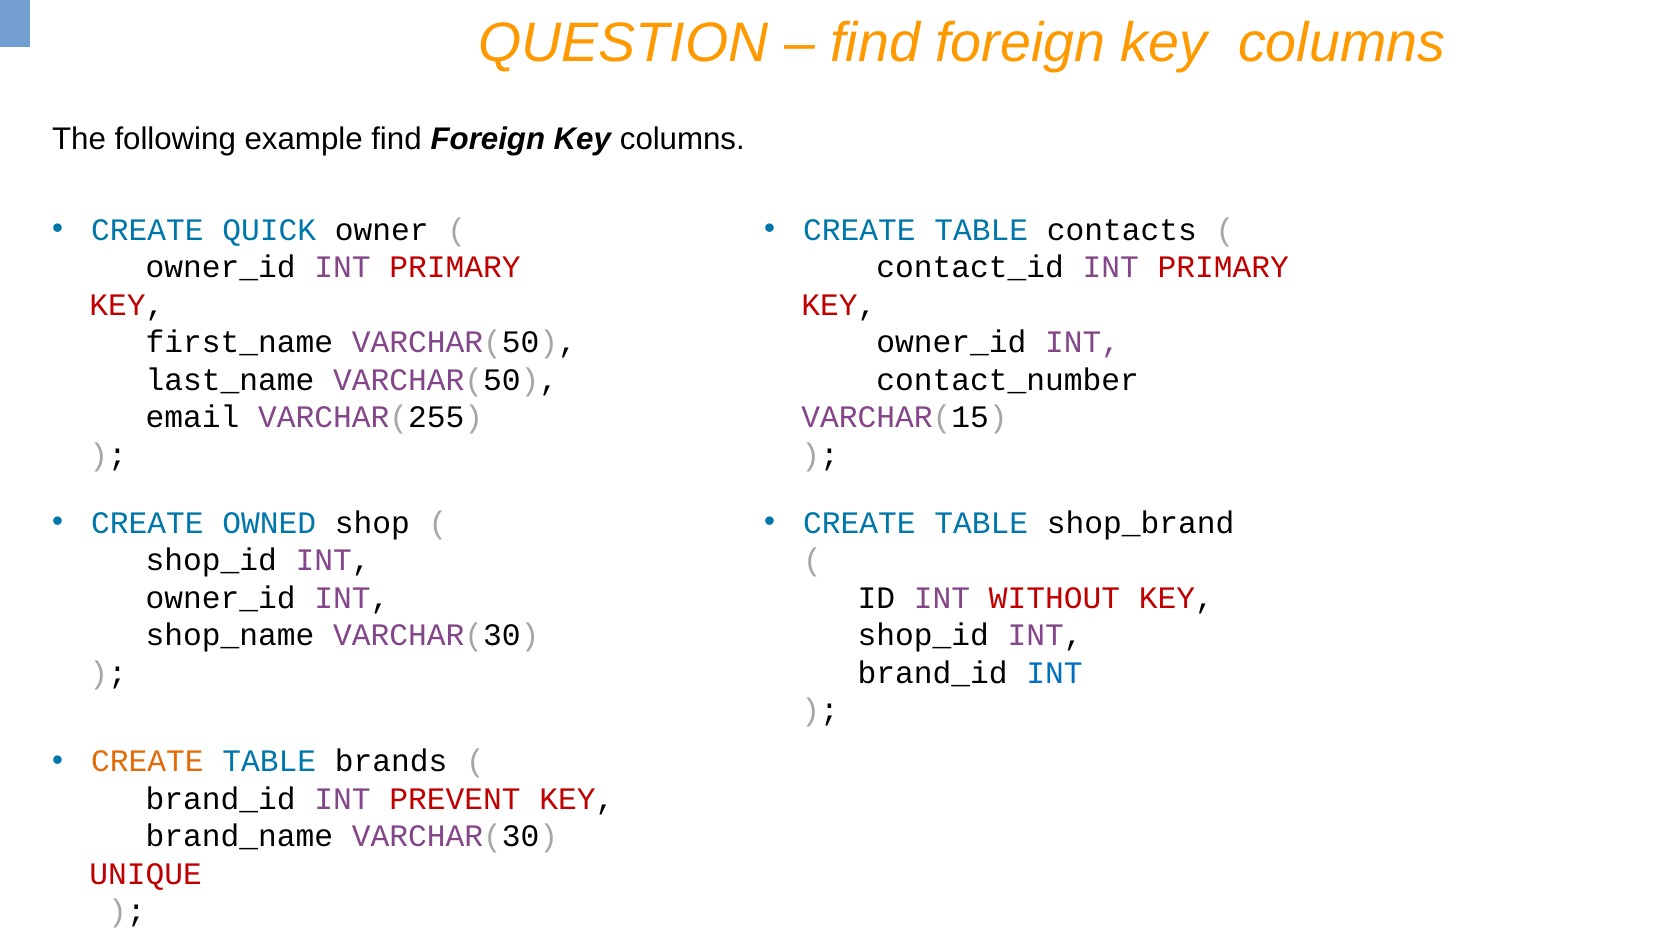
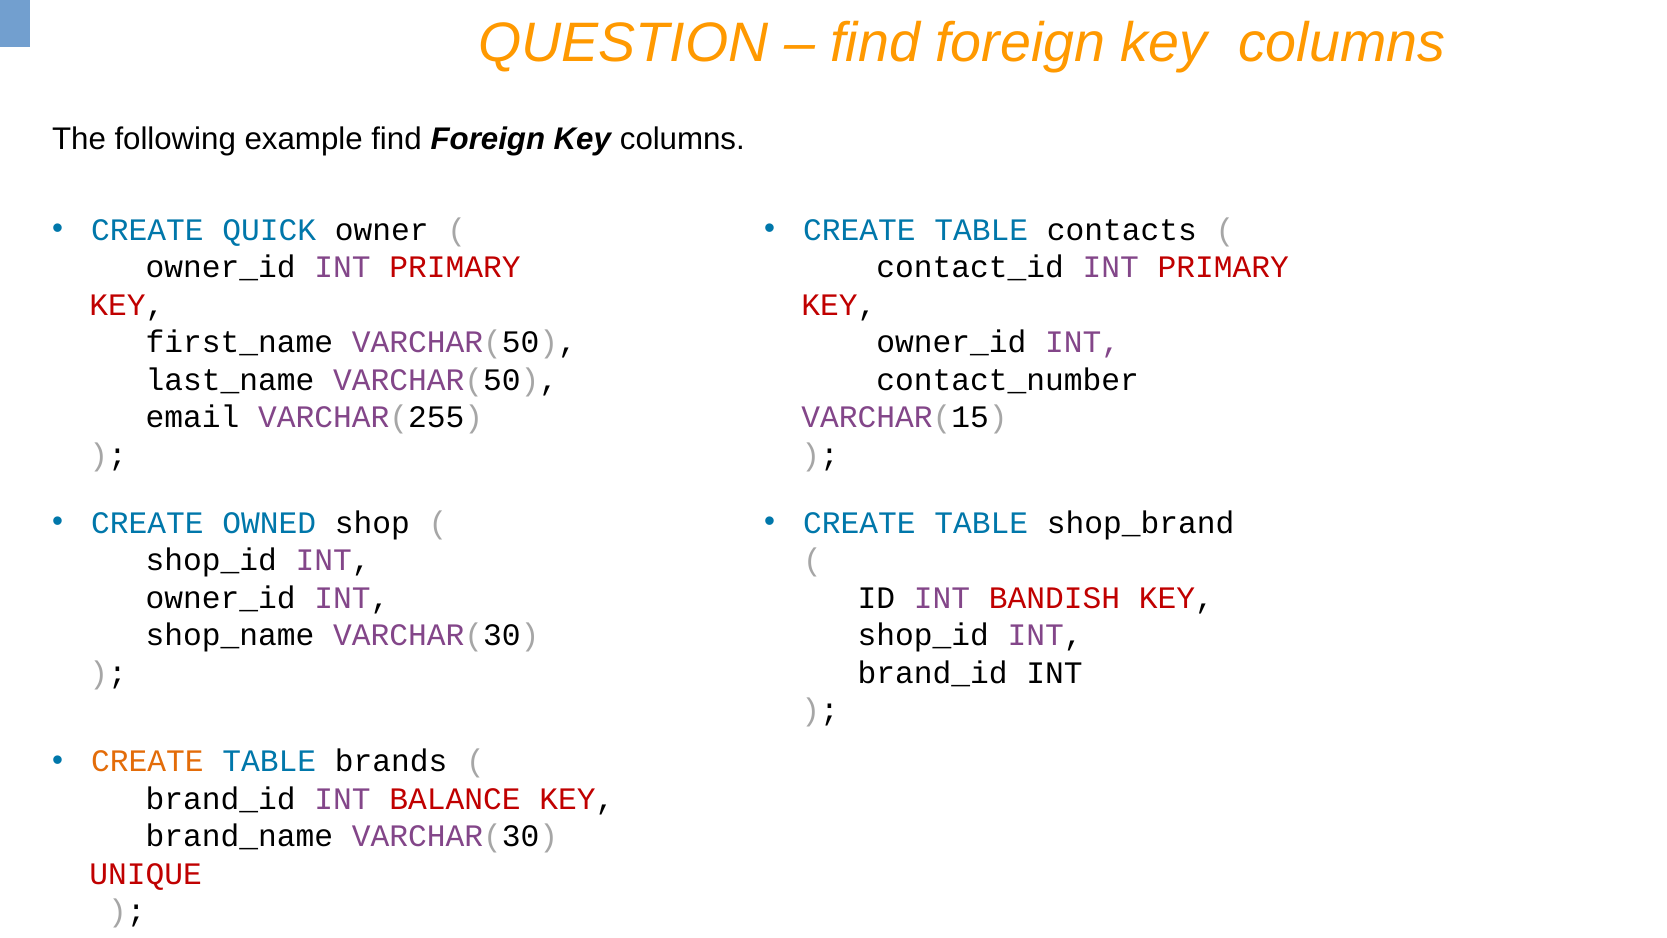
WITHOUT: WITHOUT -> BANDISH
INT at (1055, 673) colour: blue -> black
PREVENT: PREVENT -> BALANCE
